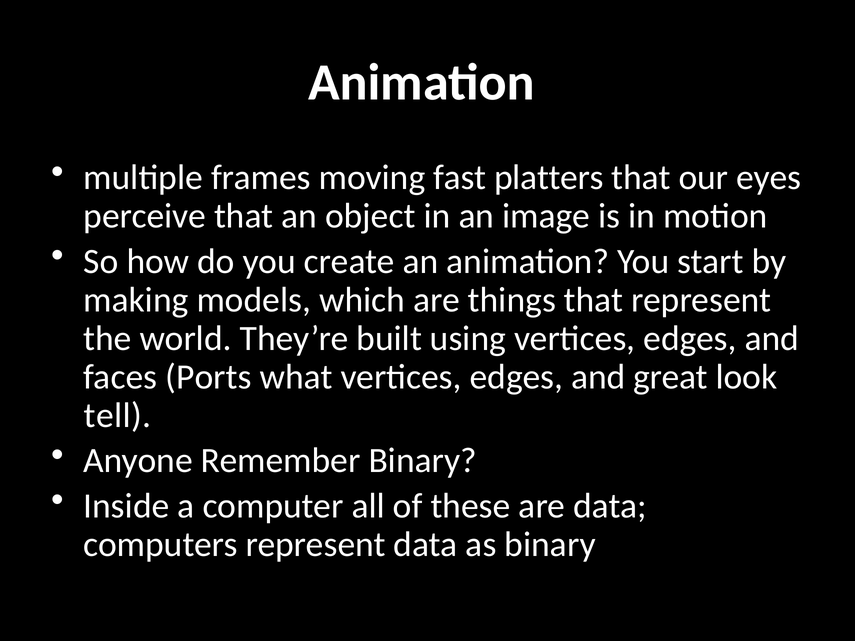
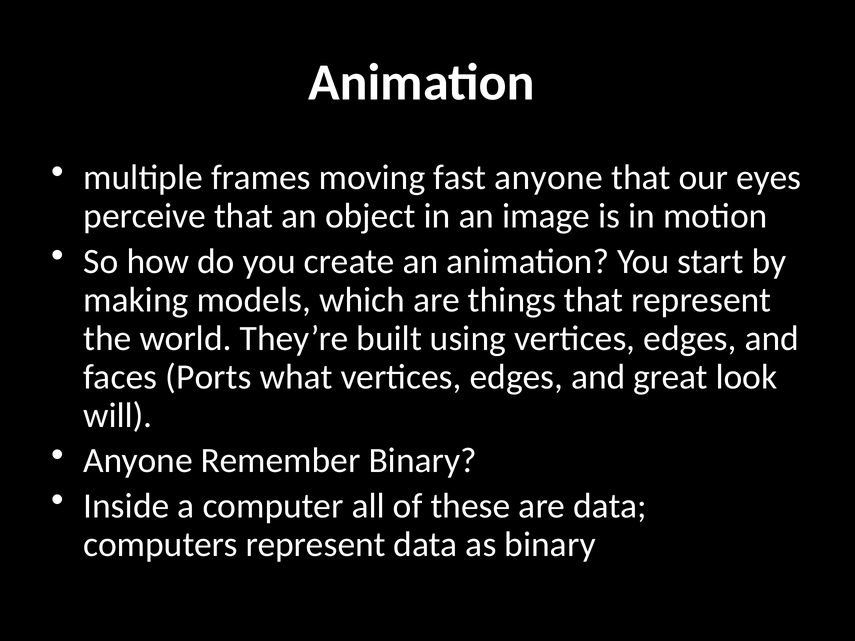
fast platters: platters -> anyone
tell: tell -> will
